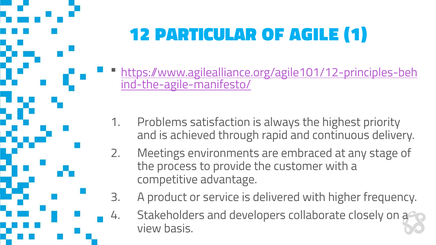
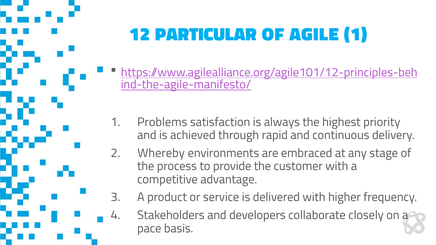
Meetings: Meetings -> Whereby
view: view -> pace
